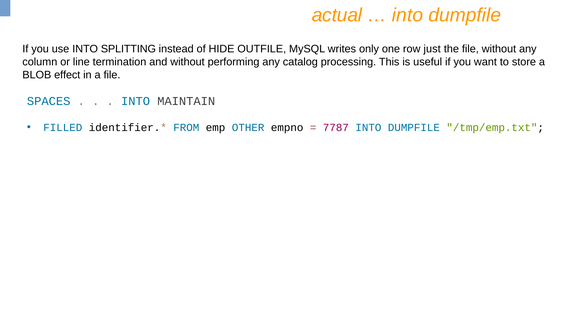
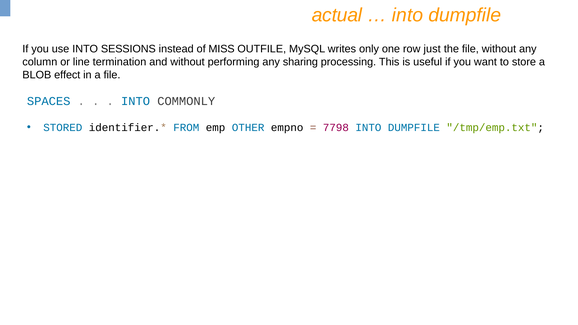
SPLITTING: SPLITTING -> SESSIONS
HIDE: HIDE -> MISS
catalog: catalog -> sharing
MAINTAIN: MAINTAIN -> COMMONLY
FILLED: FILLED -> STORED
7787: 7787 -> 7798
